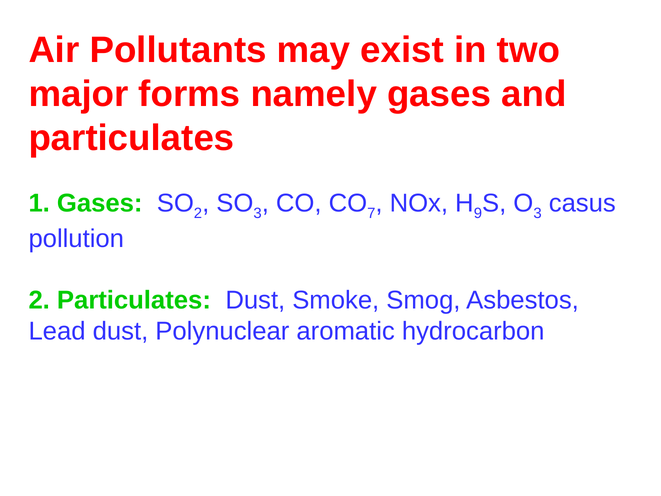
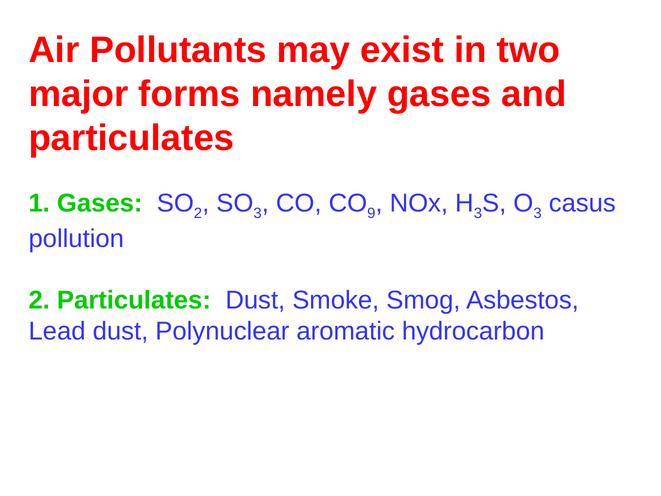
7: 7 -> 9
9 at (478, 213): 9 -> 3
